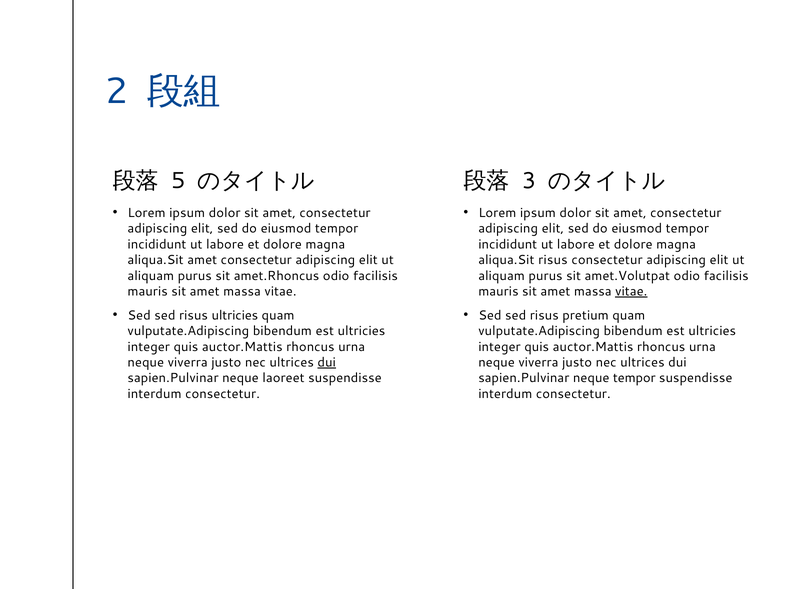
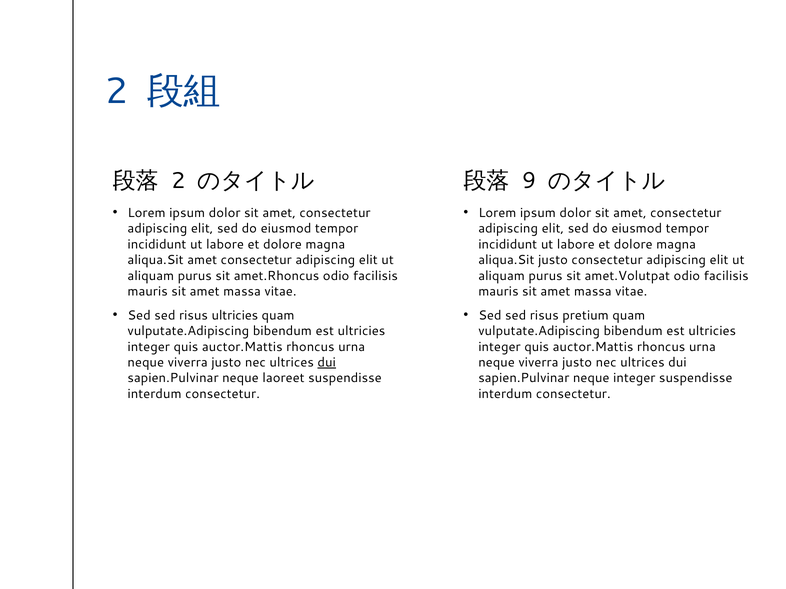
5 at (178, 181): 5 -> 2
3: 3 -> 9
aliqua.Sit risus: risus -> justo
vitae at (631, 292) underline: present -> none
neque tempor: tempor -> integer
